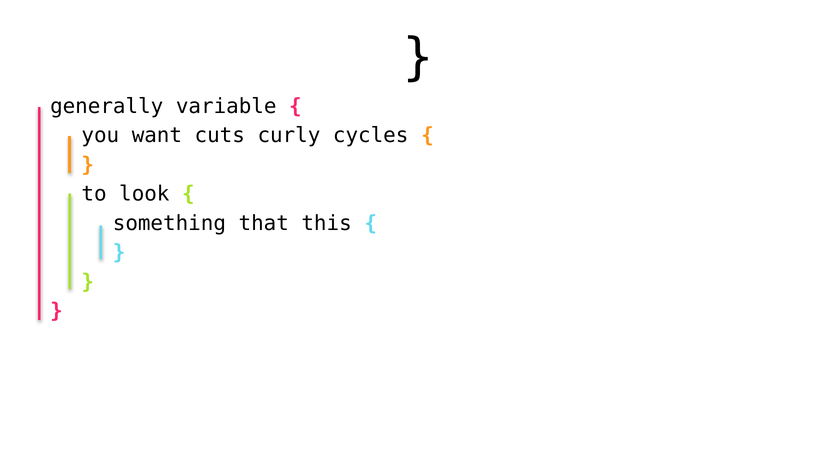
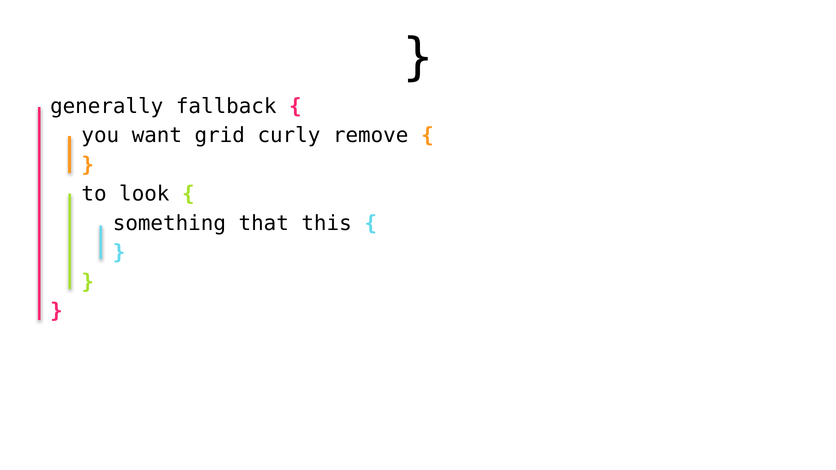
variable: variable -> fallback
cuts: cuts -> grid
cycles: cycles -> remove
